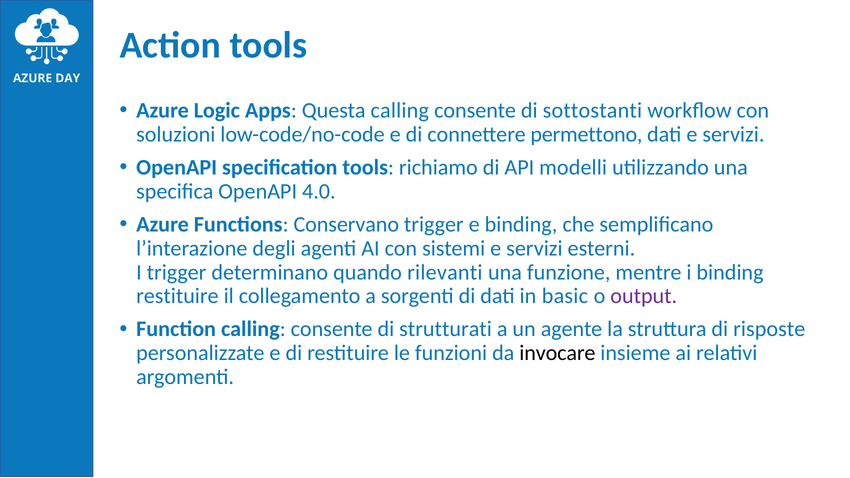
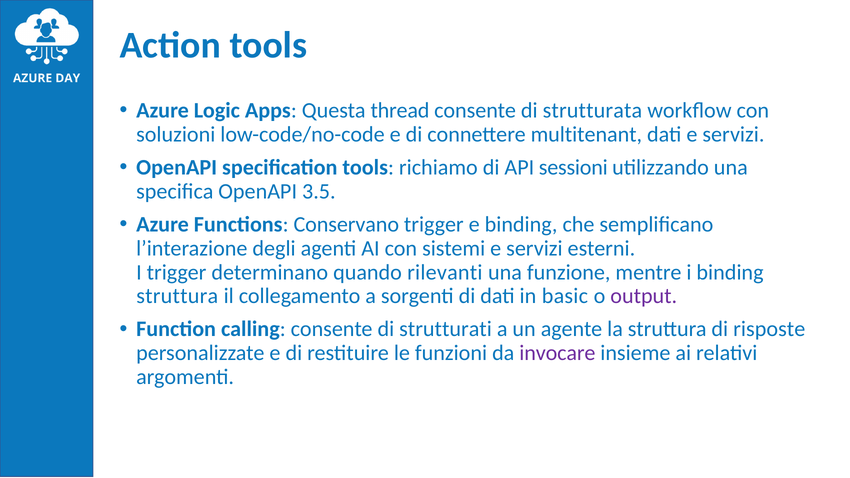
Questa calling: calling -> thread
sottostanti: sottostanti -> strutturata
permettono: permettono -> multitenant
modelli: modelli -> sessioni
4.0: 4.0 -> 3.5
restituire at (177, 296): restituire -> struttura
invocare colour: black -> purple
